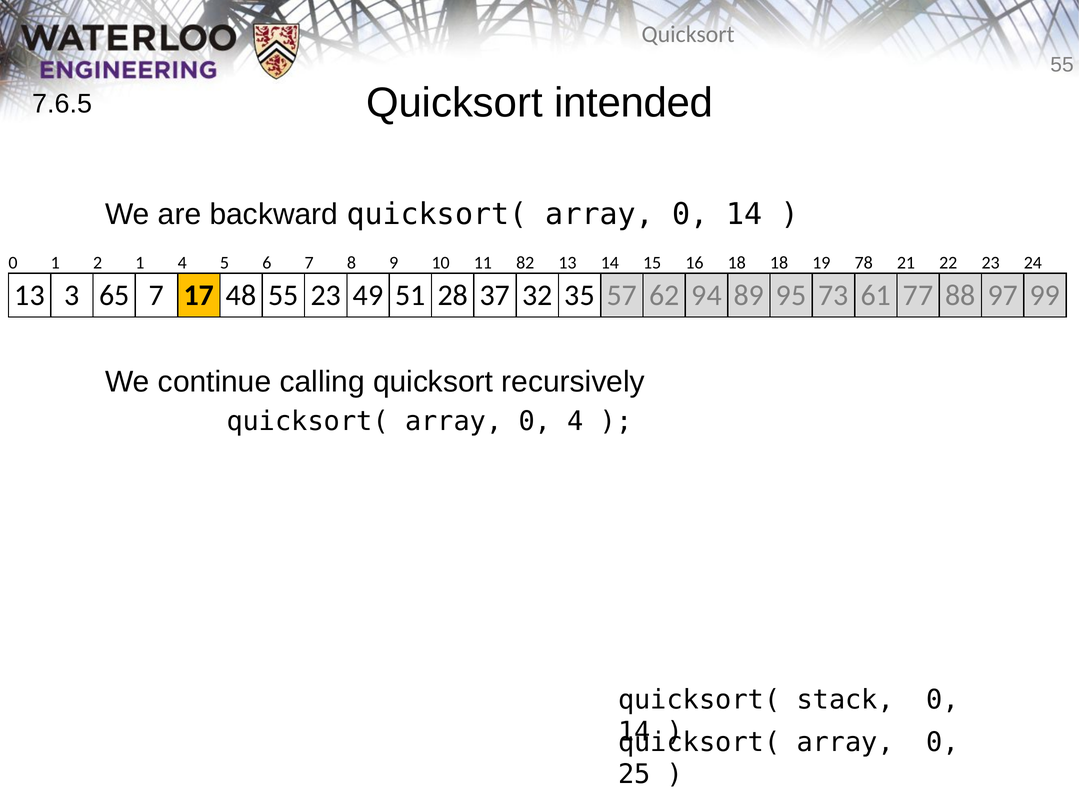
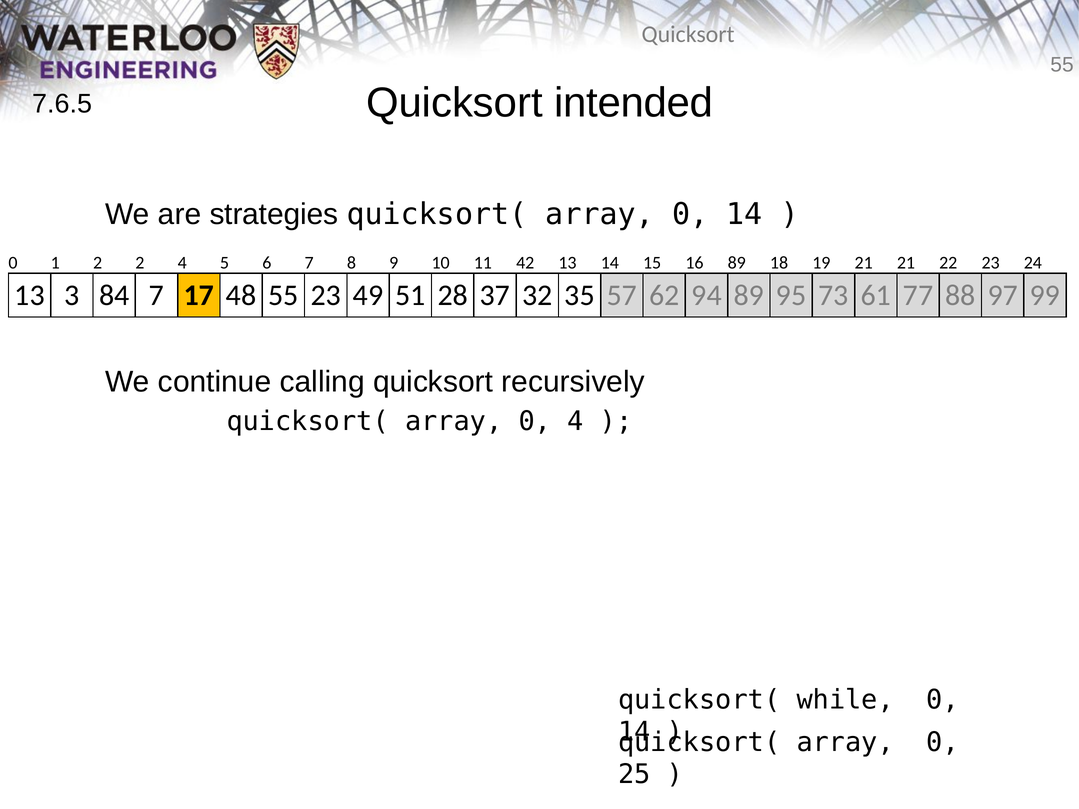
backward: backward -> strategies
2 1: 1 -> 2
82: 82 -> 42
16 18: 18 -> 89
19 78: 78 -> 21
65: 65 -> 84
stack: stack -> while
